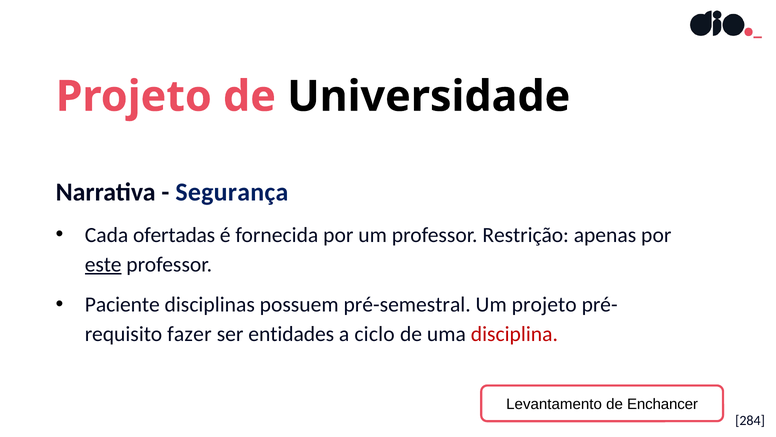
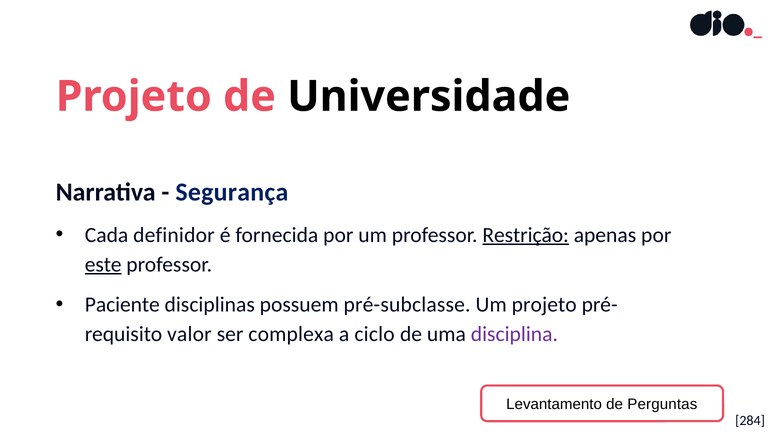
ofertadas: ofertadas -> definidor
Restrição underline: none -> present
pré-semestral: pré-semestral -> pré-subclasse
fazer: fazer -> valor
entidades: entidades -> complexa
disciplina colour: red -> purple
Enchancer: Enchancer -> Perguntas
